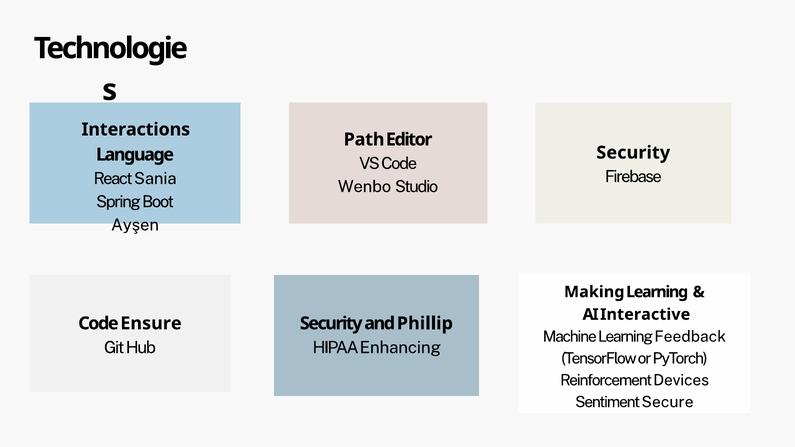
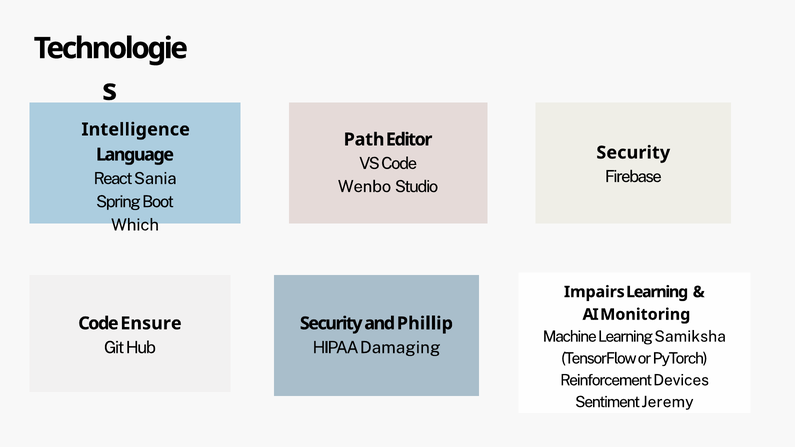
Interactions: Interactions -> Intelligence
Ayşen: Ayşen -> Which
Making: Making -> Impairs
Interactive: Interactive -> Monitoring
Feedback: Feedback -> Samiksha
Enhancing: Enhancing -> Damaging
Secure: Secure -> Jeremy
